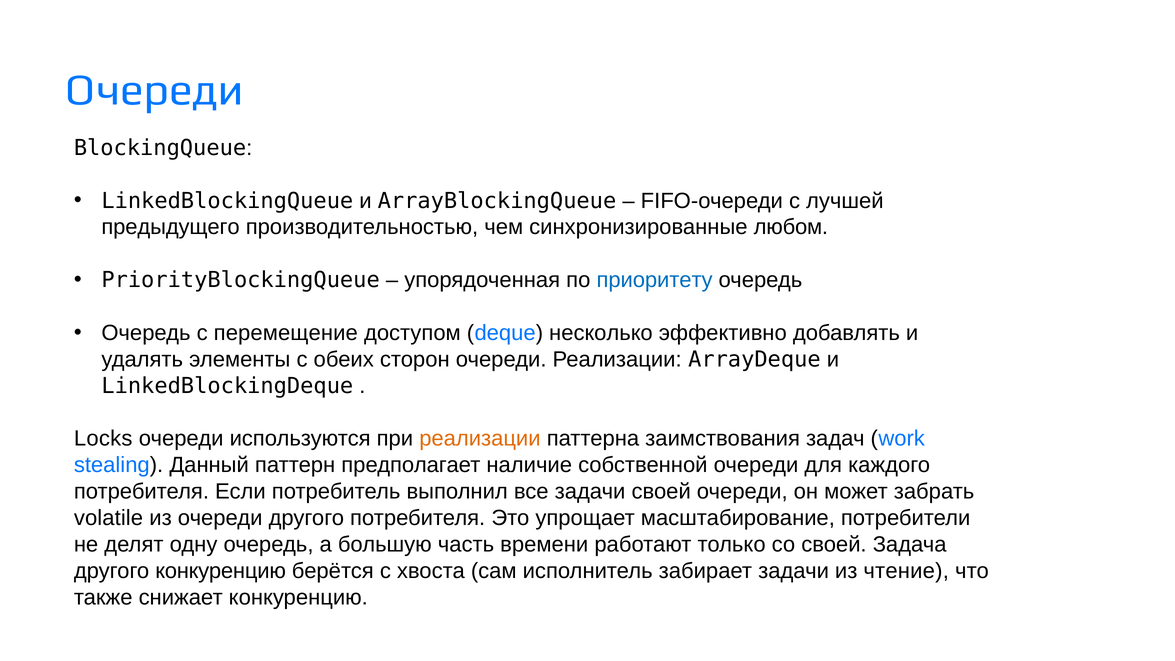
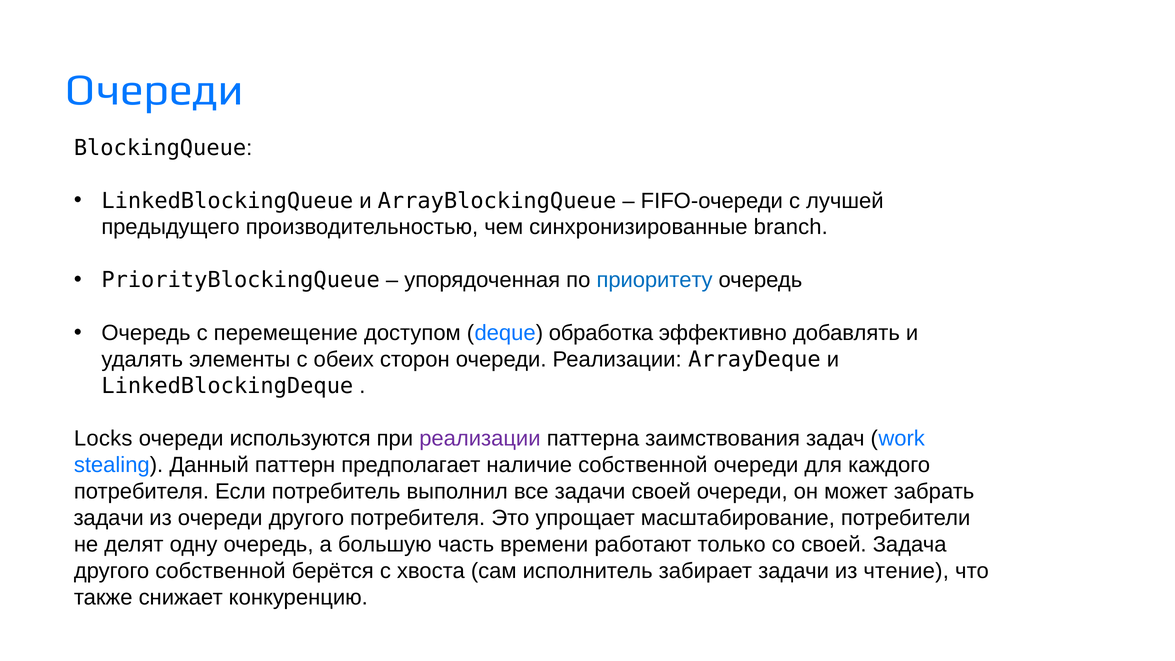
любом: любом -> branch
несколько: несколько -> обработка
реализации at (480, 439) colour: orange -> purple
volatile at (108, 518): volatile -> задачи
другого конкуренцию: конкуренцию -> собственной
